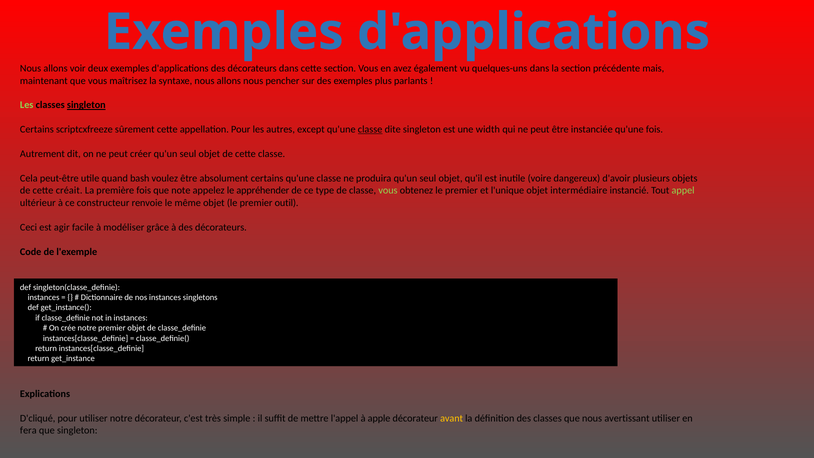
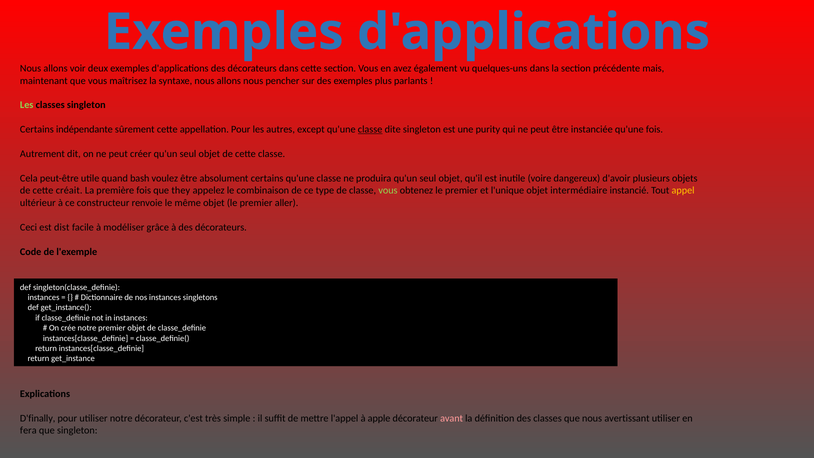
singleton at (86, 105) underline: present -> none
scriptcxfreeze: scriptcxfreeze -> indépendante
width: width -> purity
note: note -> they
appréhender: appréhender -> combinaison
appel colour: light green -> yellow
outil: outil -> aller
agir: agir -> dist
D'cliqué: D'cliqué -> D'finally
avant colour: yellow -> pink
